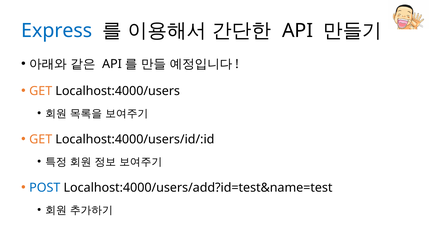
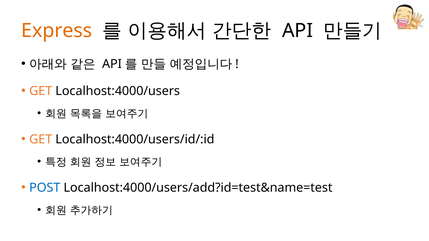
Express colour: blue -> orange
